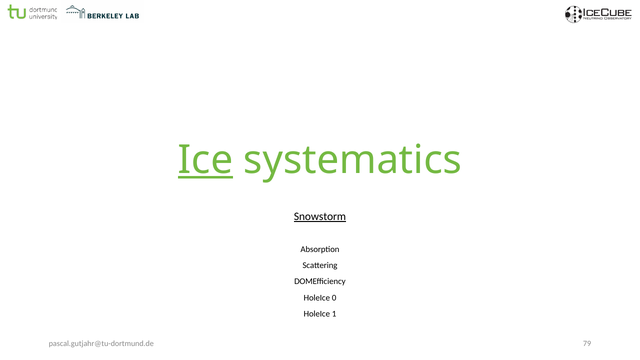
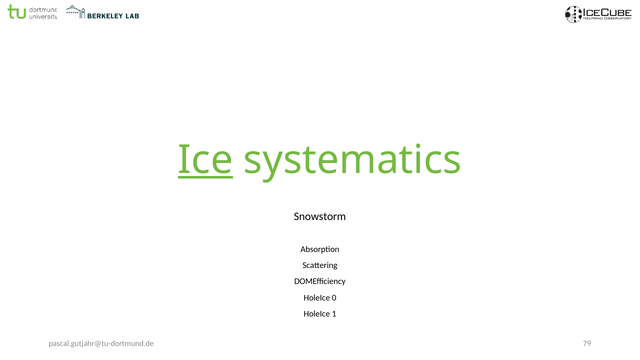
Snowstorm underline: present -> none
